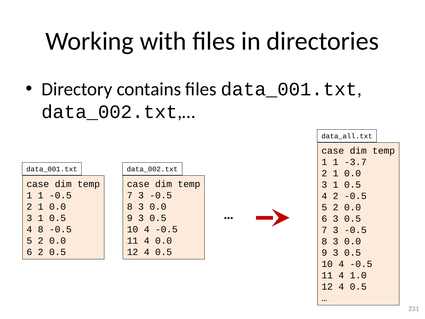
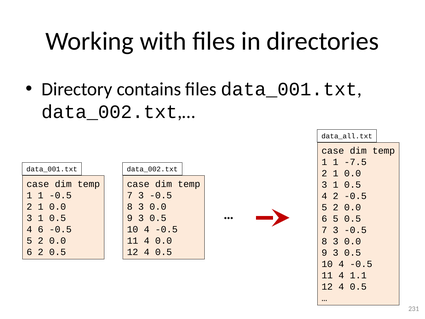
-3.7: -3.7 -> -7.5
6 3: 3 -> 5
4 8: 8 -> 6
1.0: 1.0 -> 1.1
